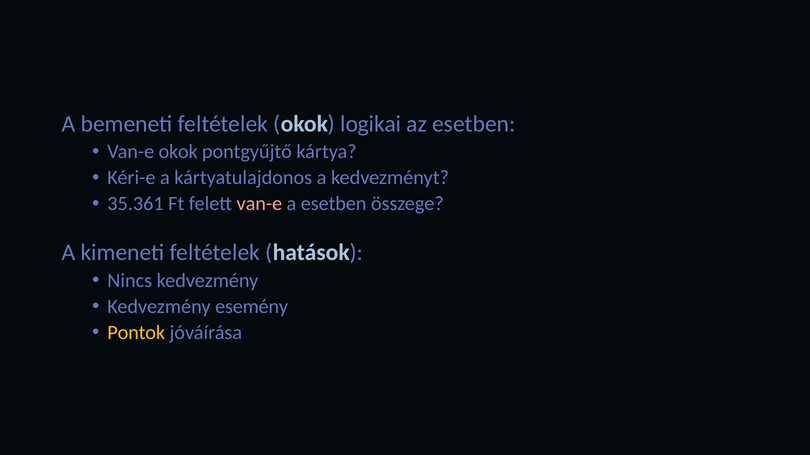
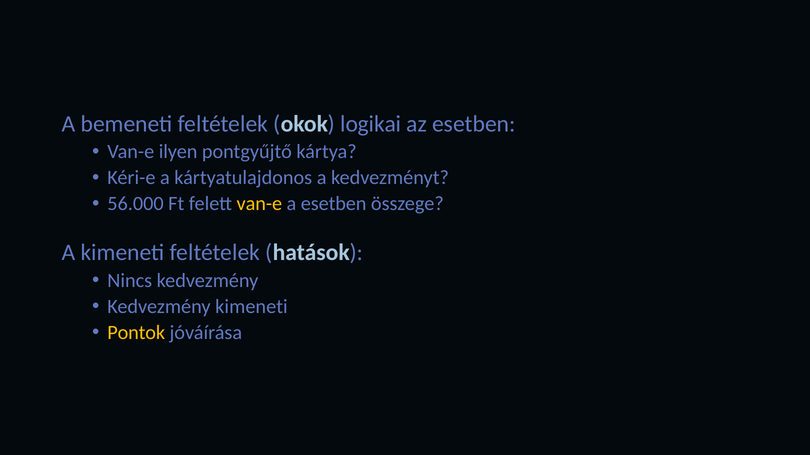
Van-e okok: okok -> ilyen
35.361: 35.361 -> 56.000
van-e at (259, 204) colour: pink -> yellow
Kedvezmény esemény: esemény -> kimeneti
